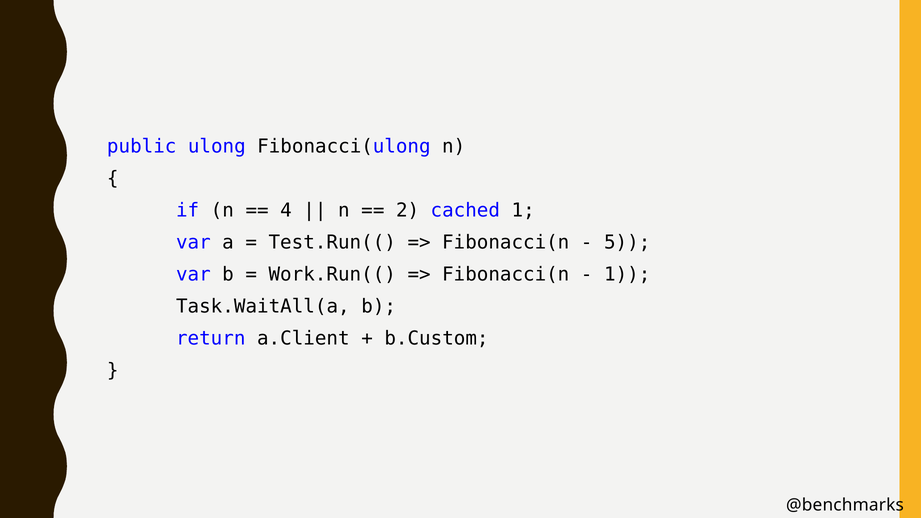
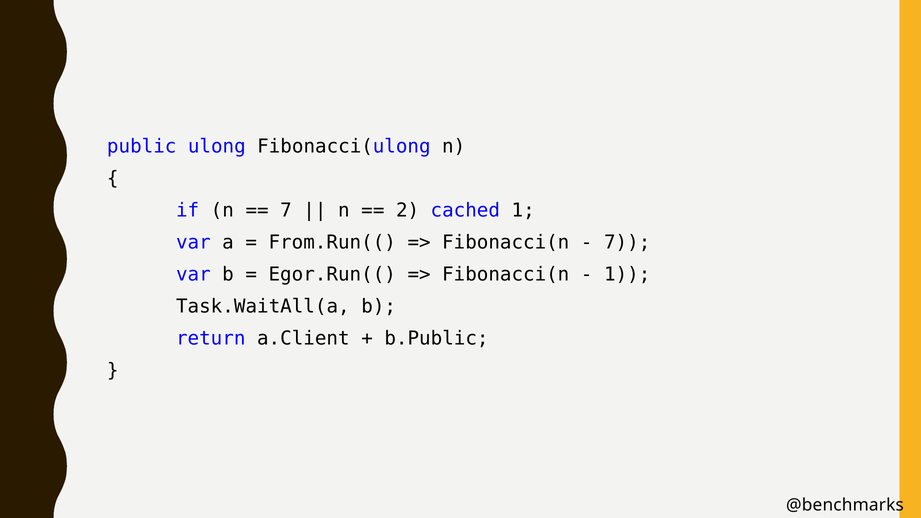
4 at (286, 210): 4 -> 7
Test.Run((: Test.Run(( -> From.Run((
5 at (627, 242): 5 -> 7
Work.Run((: Work.Run(( -> Egor.Run((
b.Custom: b.Custom -> b.Public
